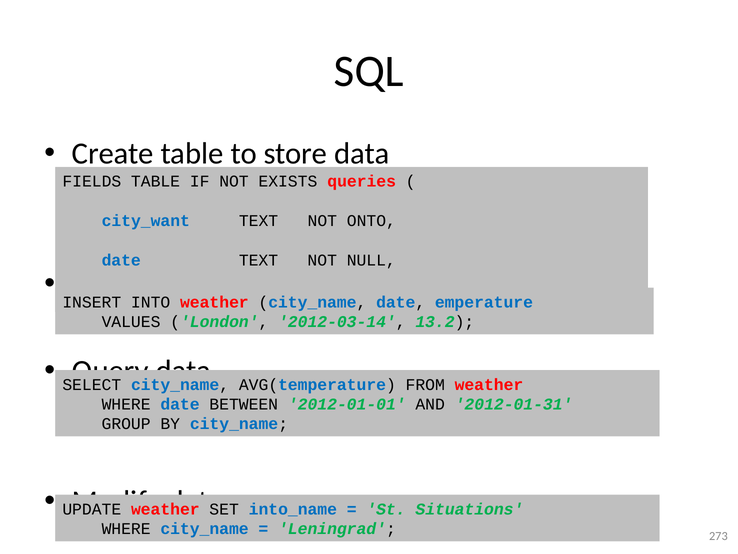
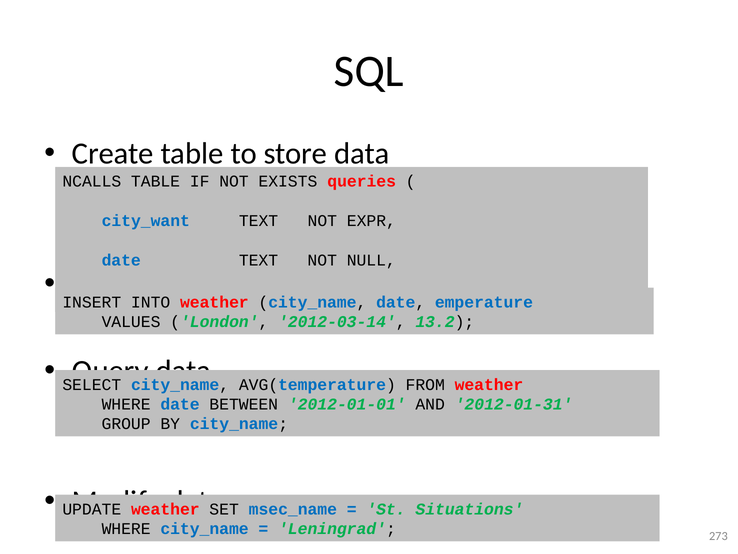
FIELDS: FIELDS -> NCALLS
ONTO: ONTO -> EXPR
into_name: into_name -> msec_name
